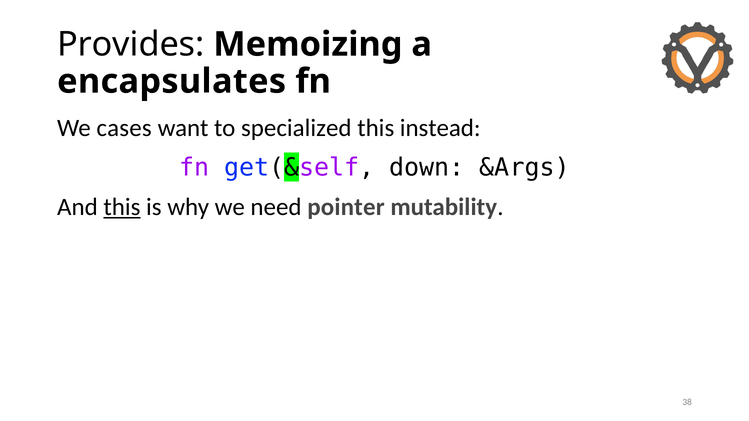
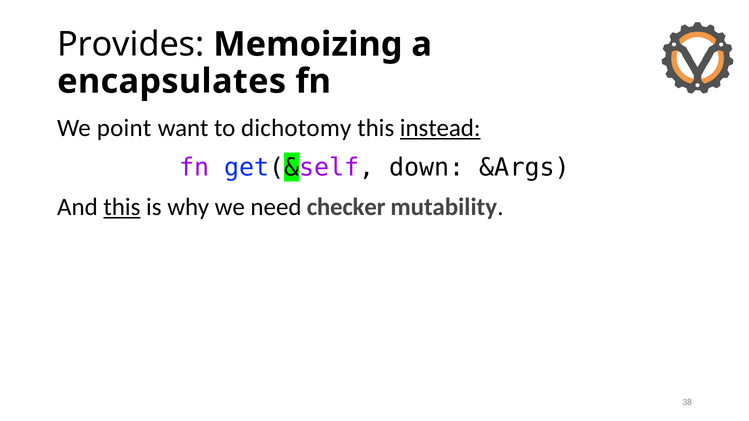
cases: cases -> point
specialized: specialized -> dichotomy
instead underline: none -> present
pointer: pointer -> checker
